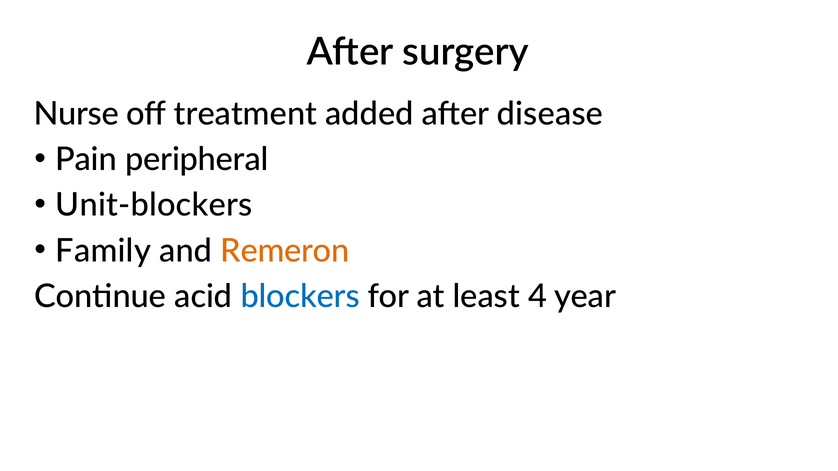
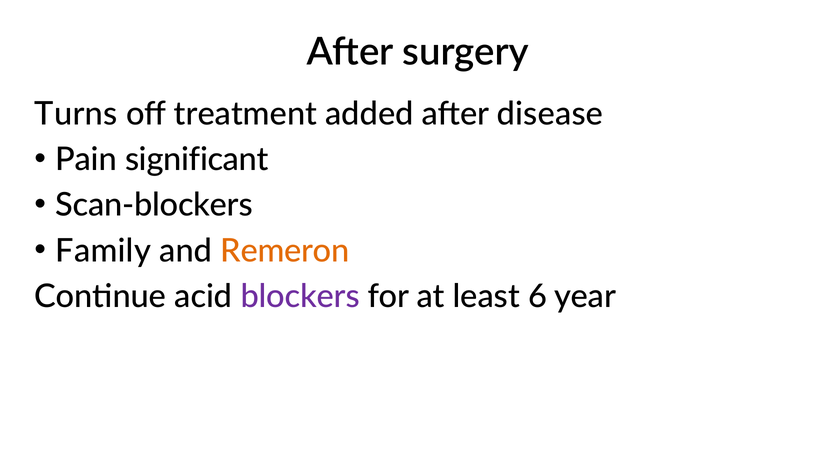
Nurse: Nurse -> Turns
peripheral: peripheral -> significant
Unit-blockers: Unit-blockers -> Scan-blockers
blockers colour: blue -> purple
4: 4 -> 6
